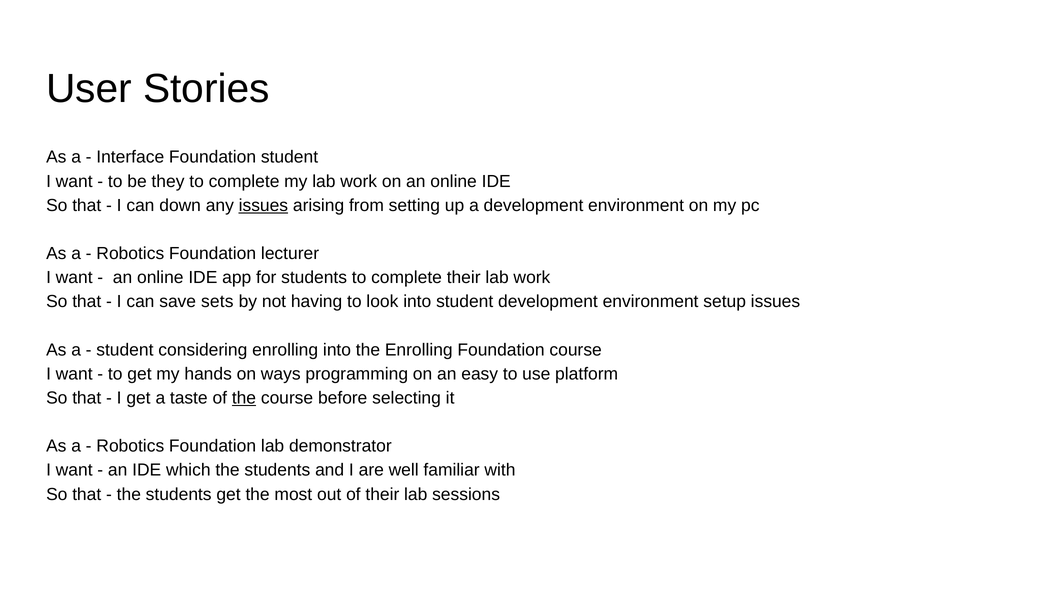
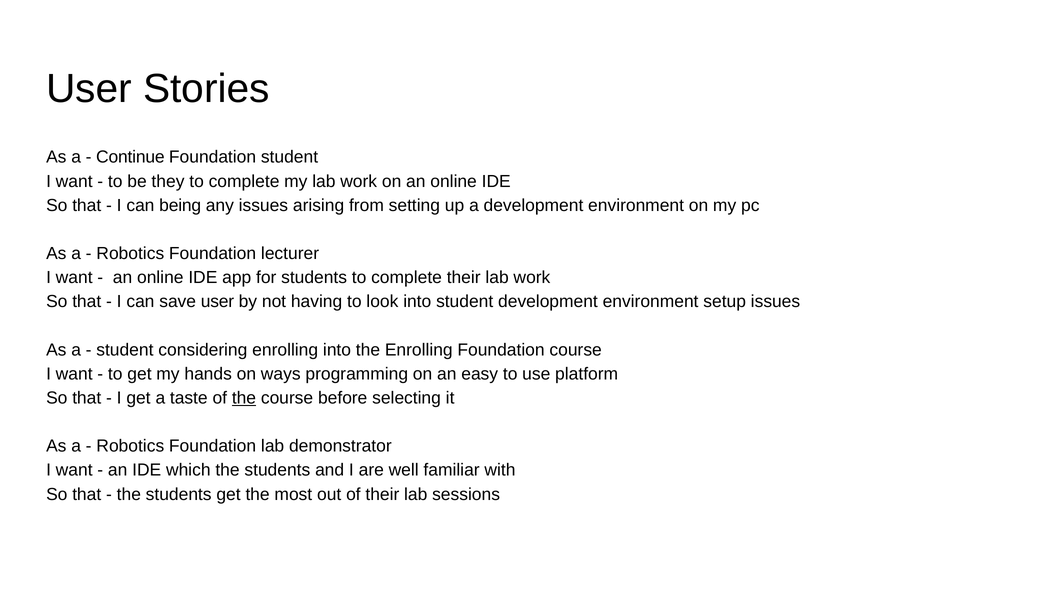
Interface: Interface -> Continue
down: down -> being
issues at (263, 205) underline: present -> none
save sets: sets -> user
